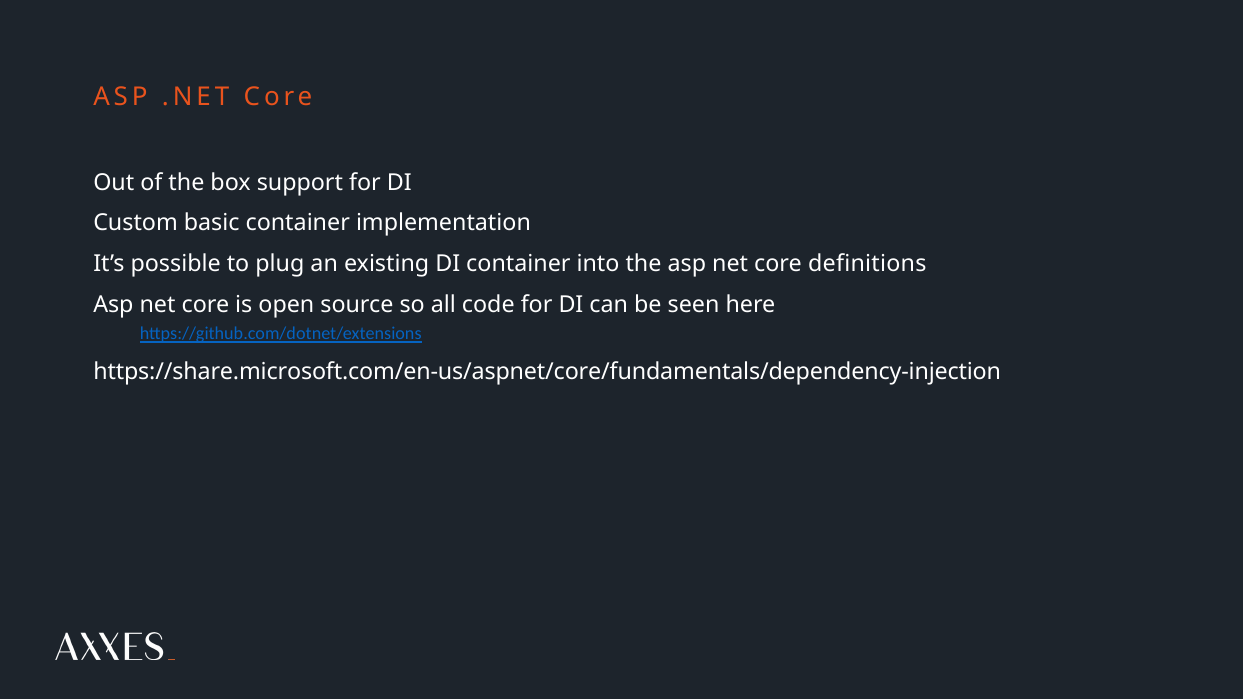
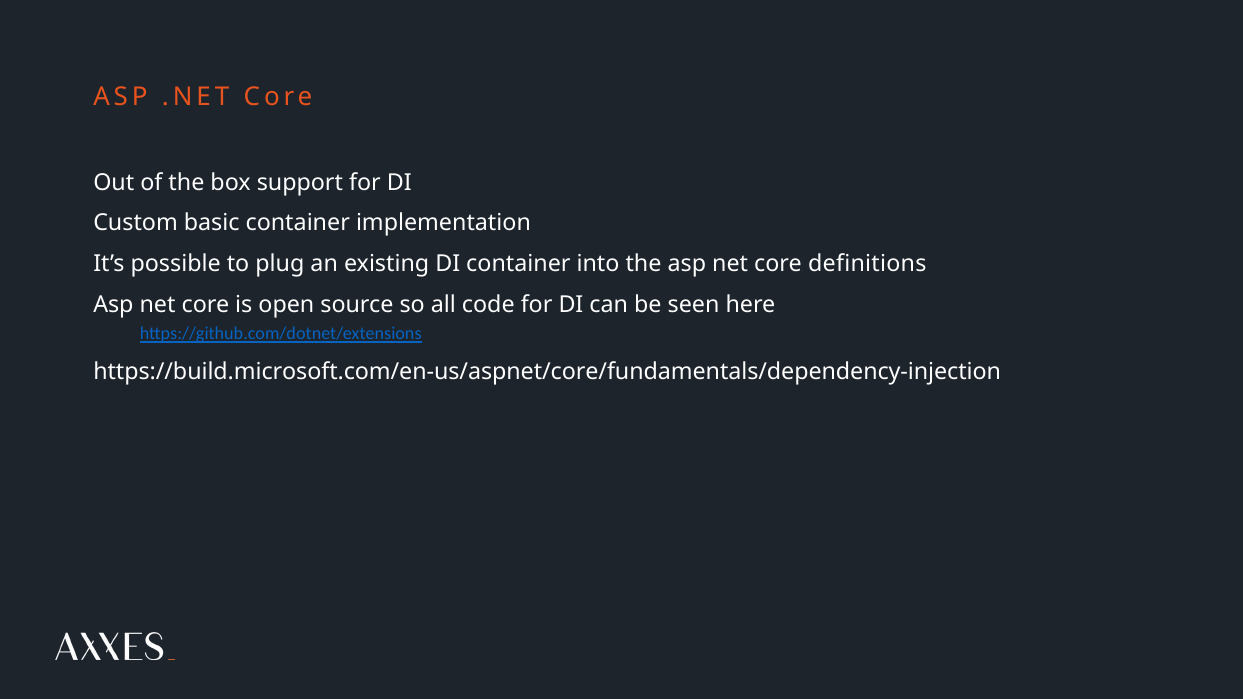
https://share.microsoft.com/en-us/aspnet/core/fundamentals/dependency-injection: https://share.microsoft.com/en-us/aspnet/core/fundamentals/dependency-injection -> https://build.microsoft.com/en-us/aspnet/core/fundamentals/dependency-injection
